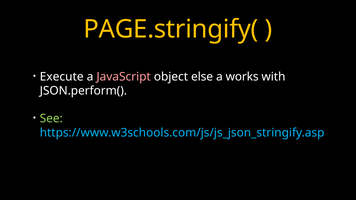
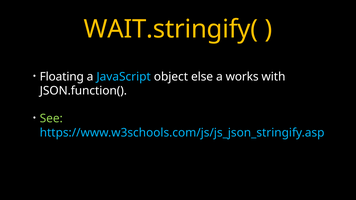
PAGE.stringify(: PAGE.stringify( -> WAIT.stringify(
Execute: Execute -> Floating
JavaScript colour: pink -> light blue
JSON.perform(: JSON.perform( -> JSON.function(
